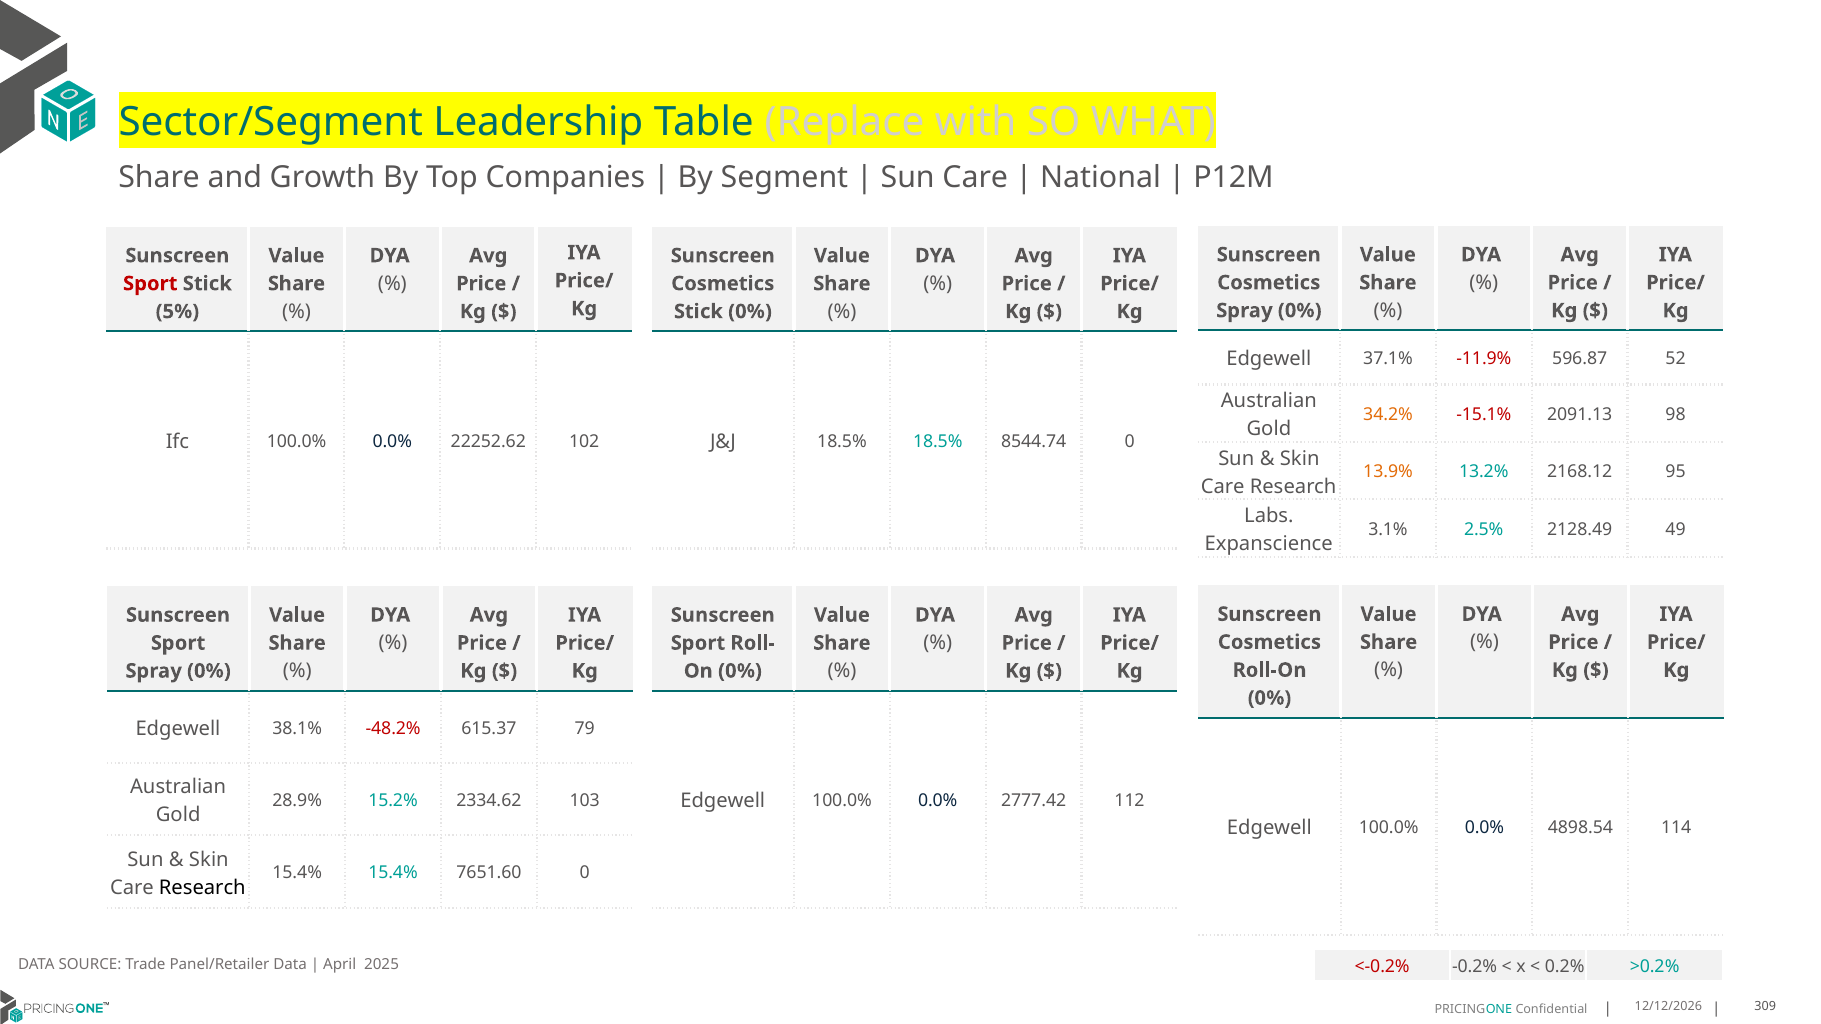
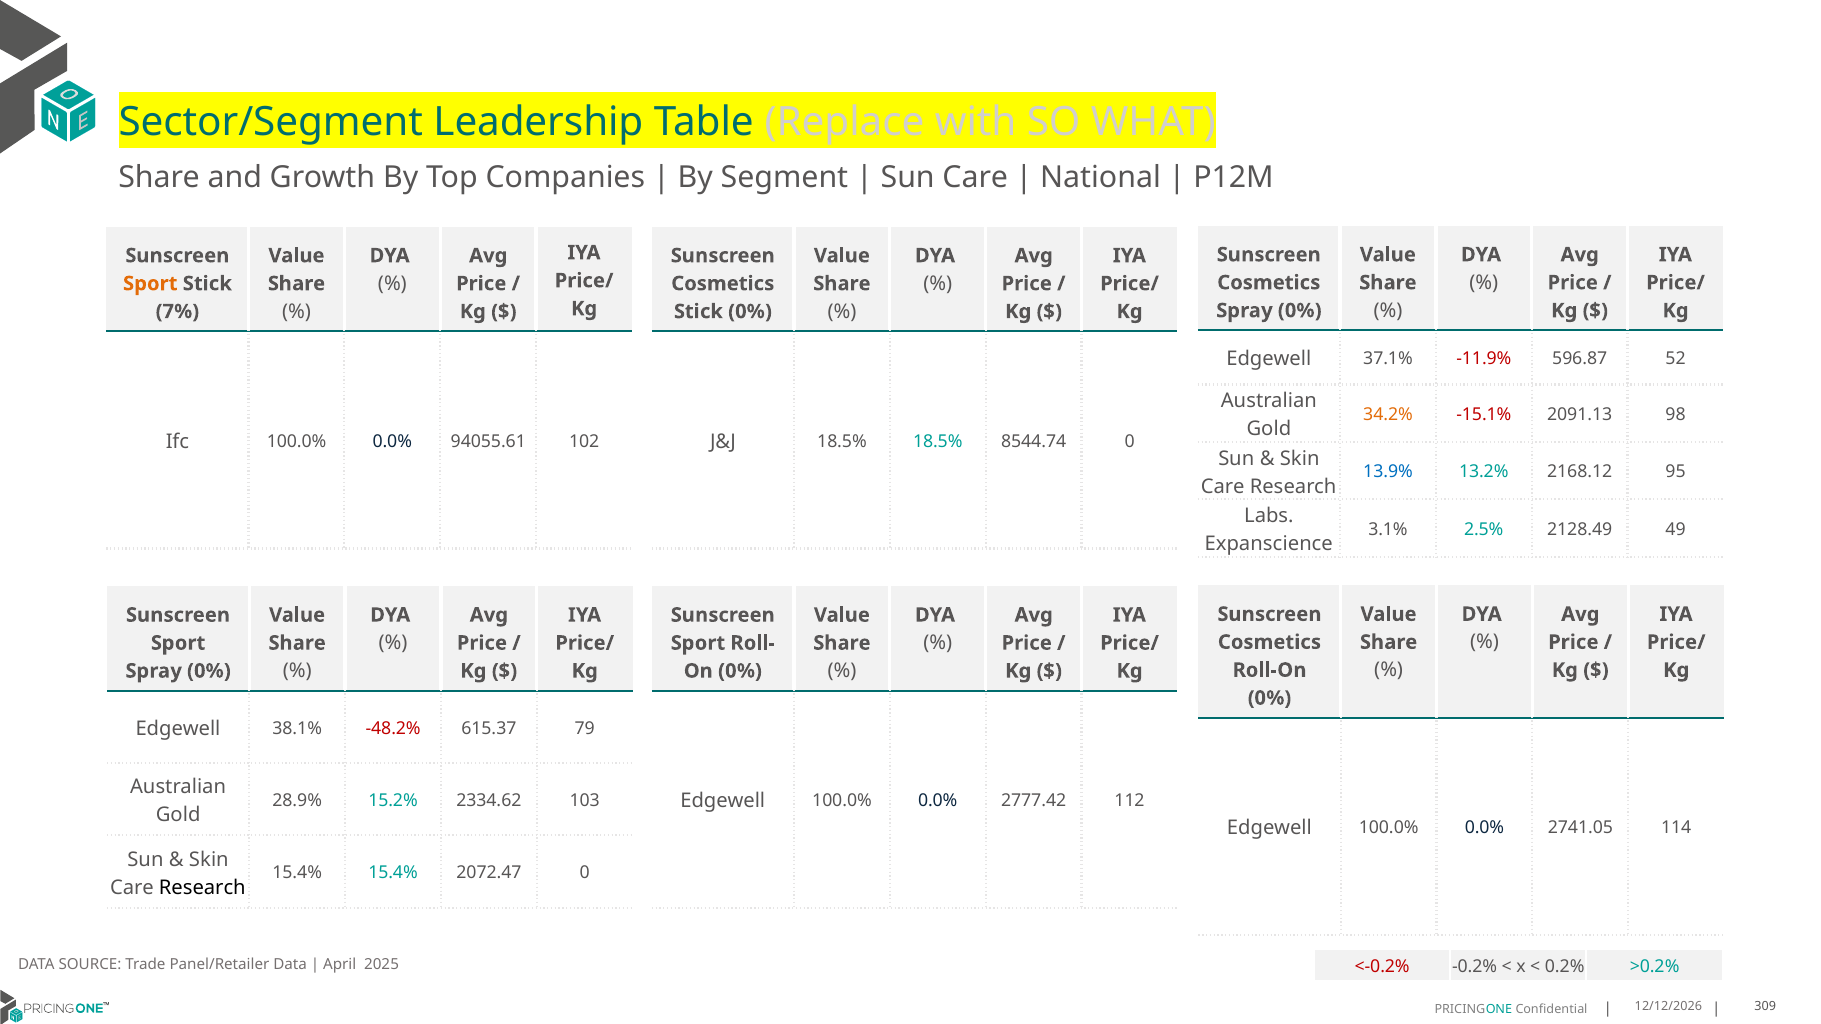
Sport at (150, 284) colour: red -> orange
5%: 5% -> 7%
22252.62: 22252.62 -> 94055.61
13.9% colour: orange -> blue
4898.54: 4898.54 -> 2741.05
7651.60: 7651.60 -> 2072.47
